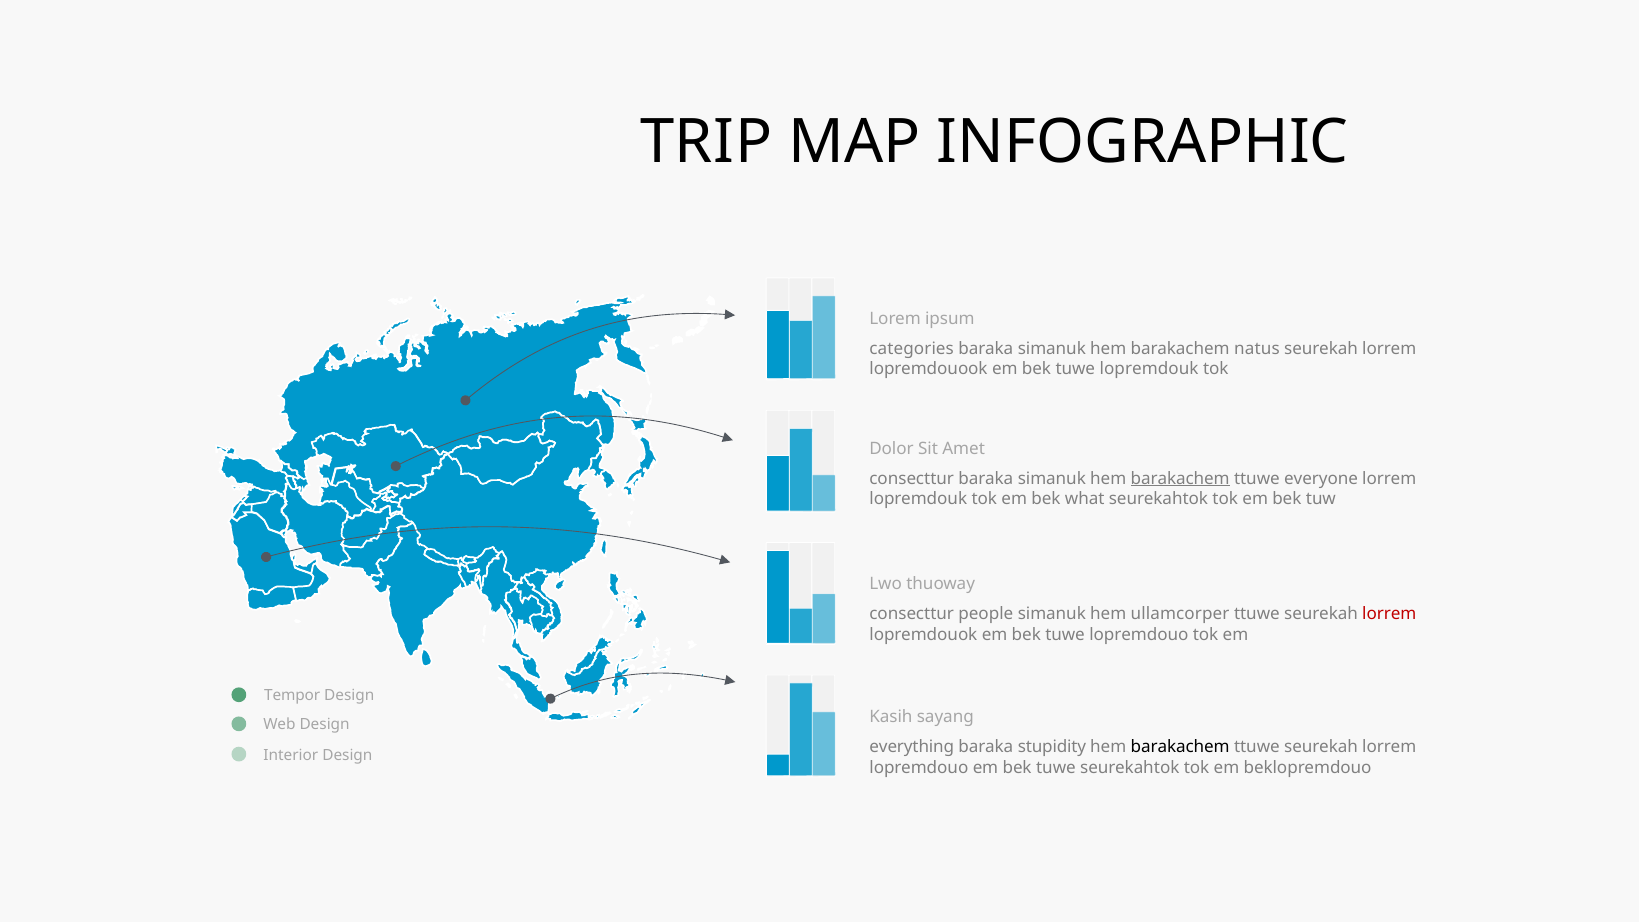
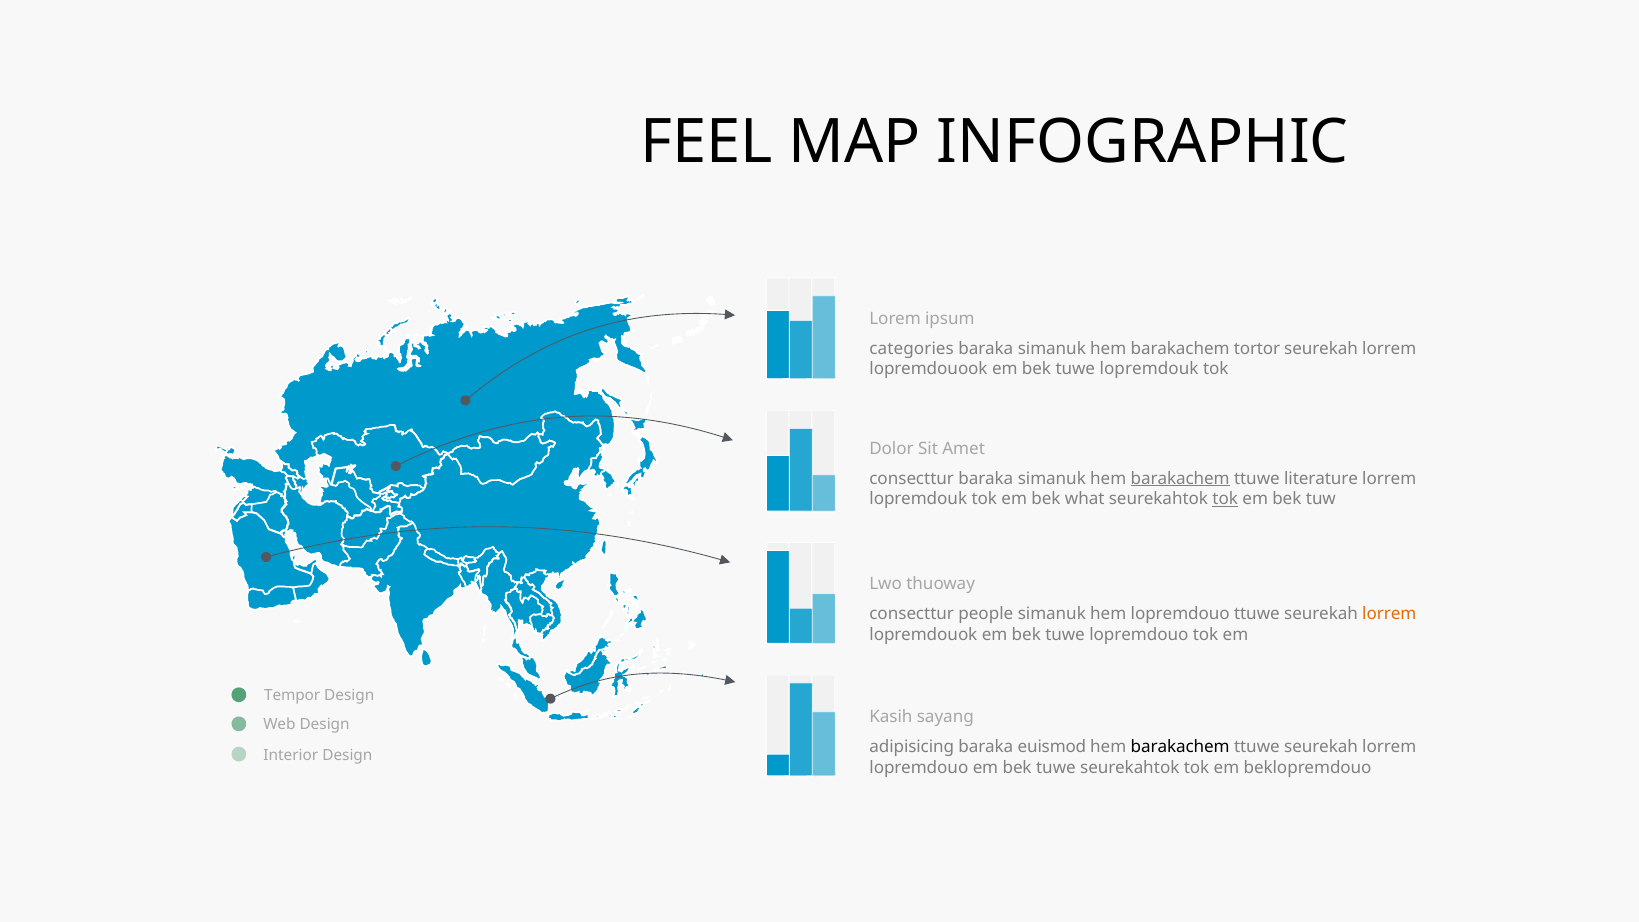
TRIP: TRIP -> FEEL
natus: natus -> tortor
everyone: everyone -> literature
tok at (1225, 499) underline: none -> present
hem ullamcorper: ullamcorper -> lopremdouo
lorrem at (1389, 614) colour: red -> orange
everything: everything -> adipisicing
stupidity: stupidity -> euismod
